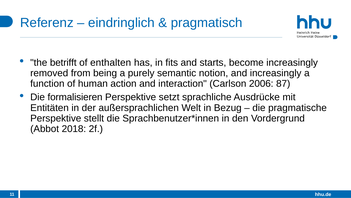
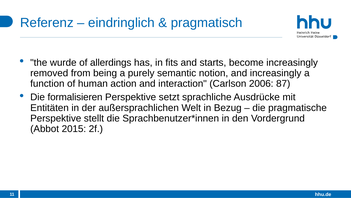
betrifft: betrifft -> wurde
enthalten: enthalten -> allerdings
2018: 2018 -> 2015
